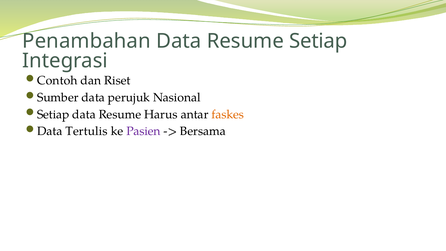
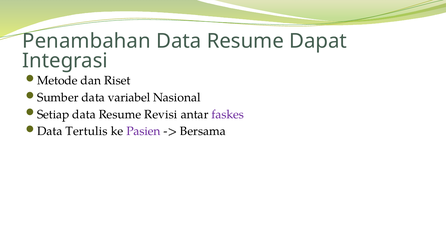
Resume Setiap: Setiap -> Dapat
Contoh: Contoh -> Metode
perujuk: perujuk -> variabel
Harus: Harus -> Revisi
faskes colour: orange -> purple
